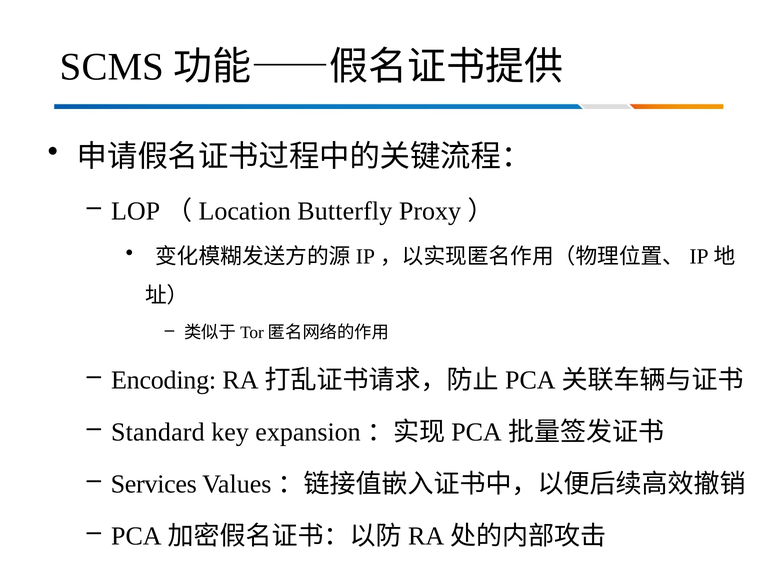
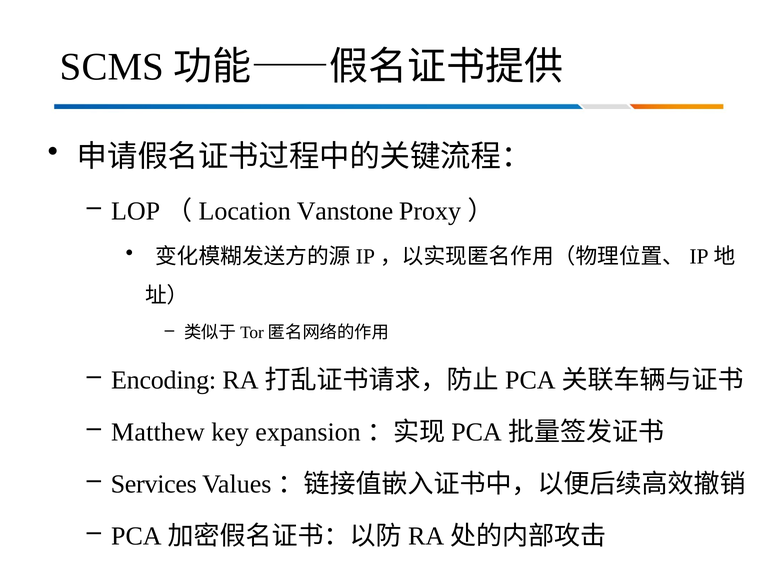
Butterfly: Butterfly -> Vanstone
Standard: Standard -> Matthew
